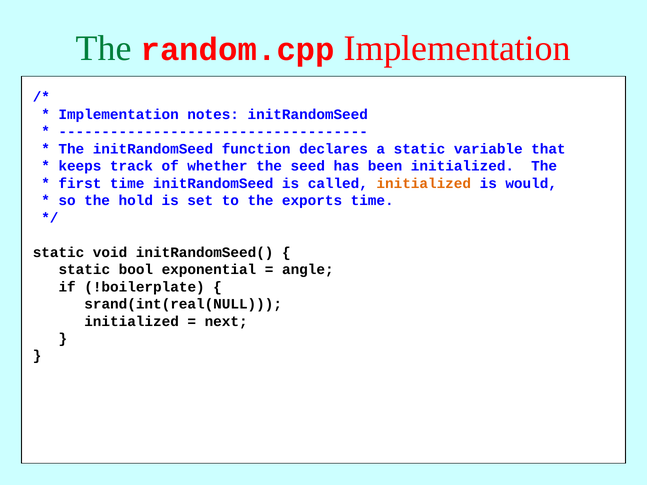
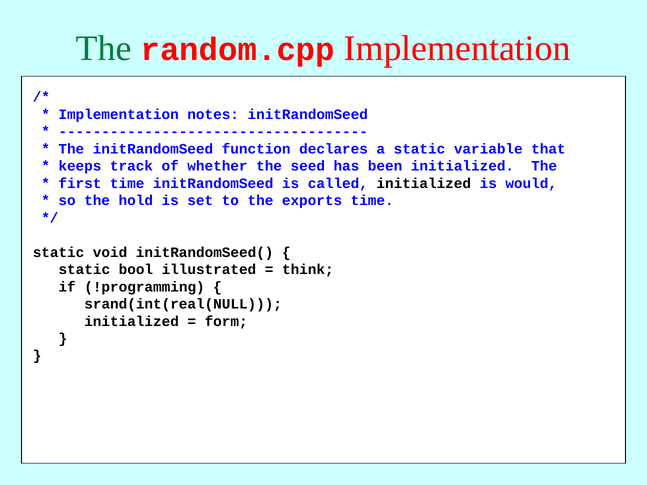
initialized at (424, 183) colour: orange -> black
exponential: exponential -> illustrated
angle: angle -> think
!boilerplate: !boilerplate -> !programming
next: next -> form
